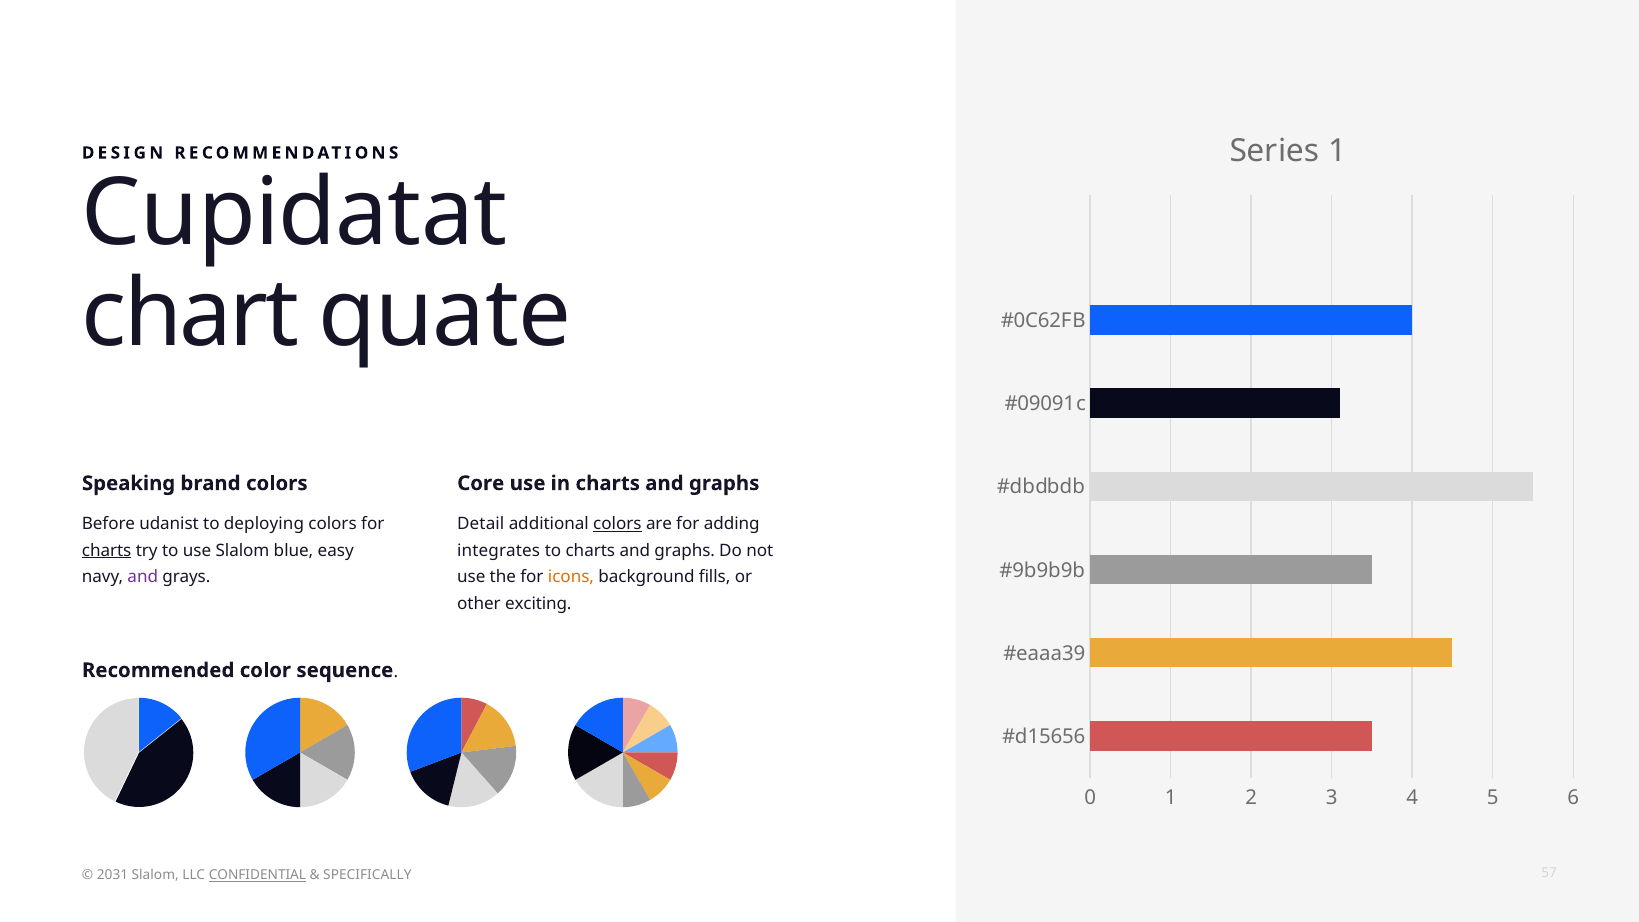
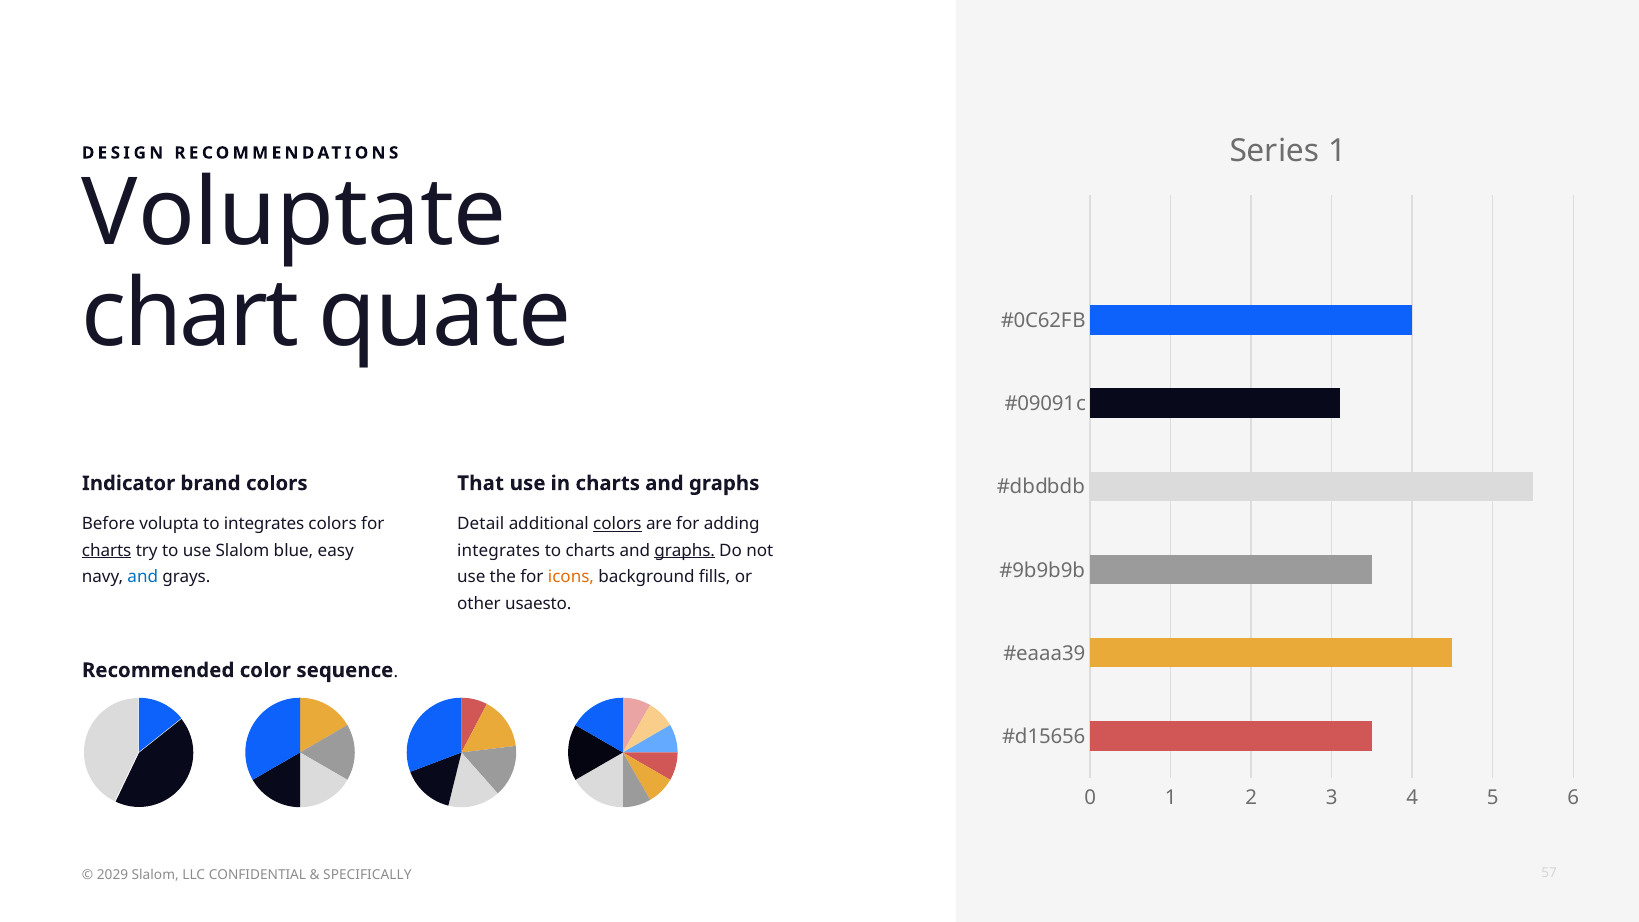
Cupidatat: Cupidatat -> Voluptate
Core: Core -> That
Speaking: Speaking -> Indicator
udanist: udanist -> volupta
to deploying: deploying -> integrates
graphs at (685, 550) underline: none -> present
and at (143, 577) colour: purple -> blue
exciting: exciting -> usaesto
2031: 2031 -> 2029
CONFIDENTIAL underline: present -> none
